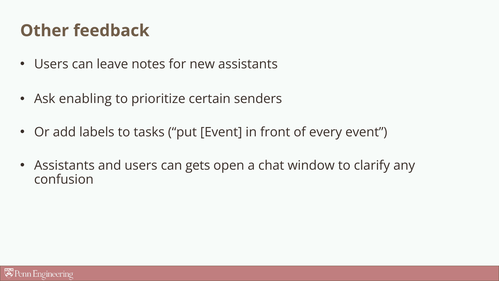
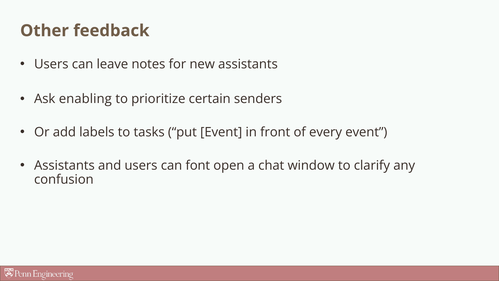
gets: gets -> font
